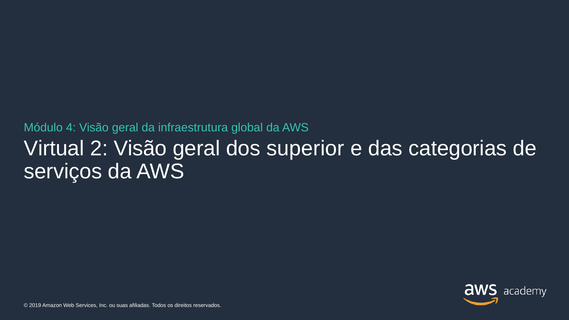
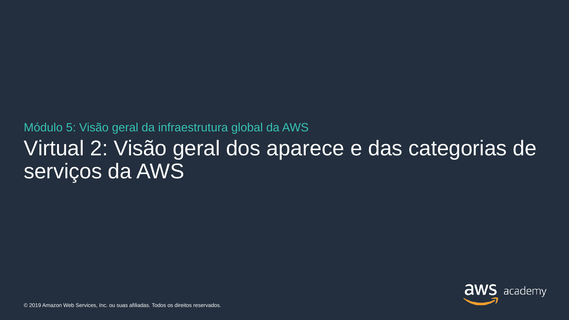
4: 4 -> 5
superior: superior -> aparece
